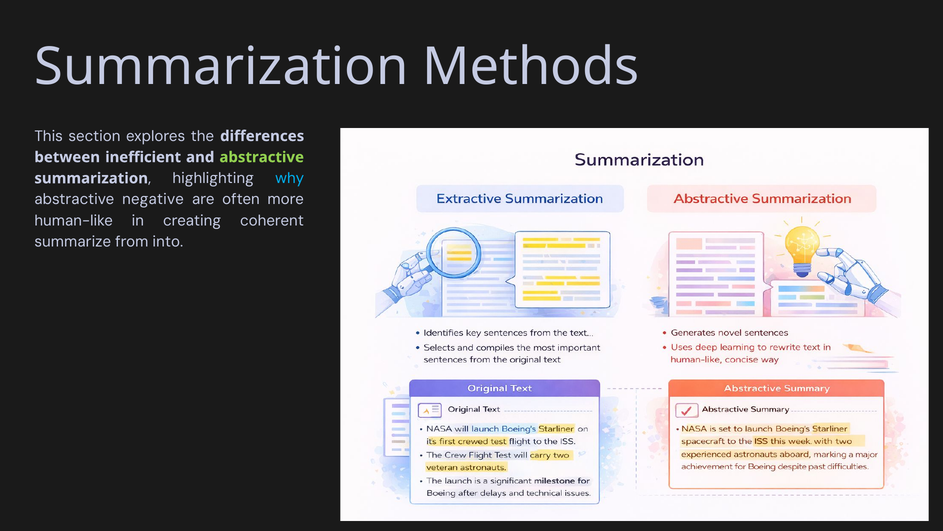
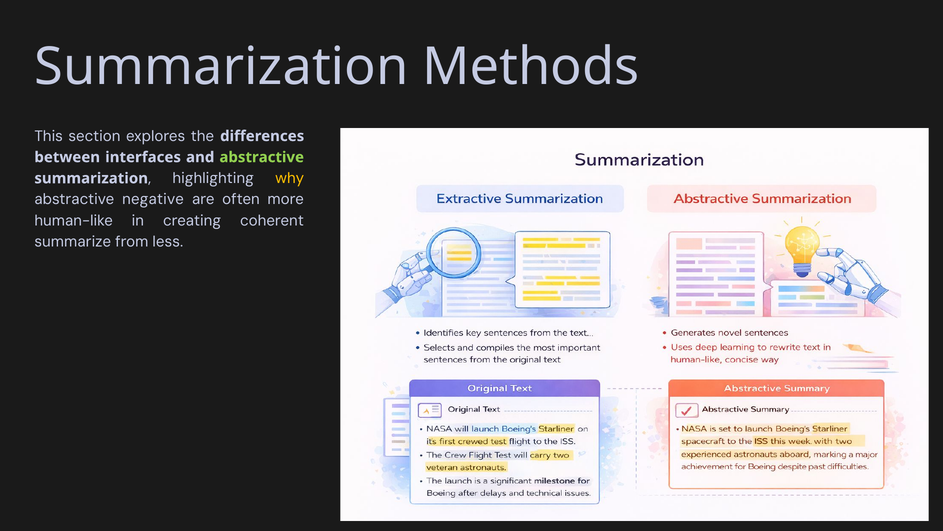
inefficient: inefficient -> interfaces
why colour: light blue -> yellow
into: into -> less
